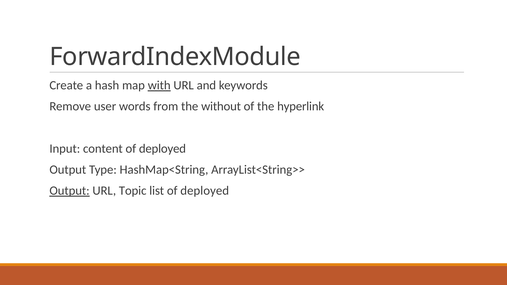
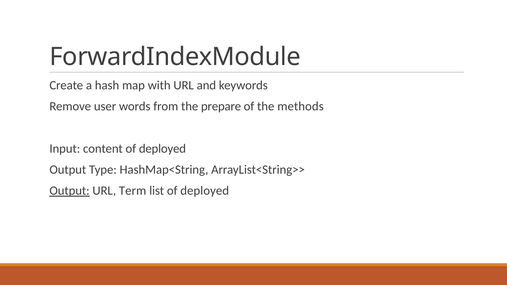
with underline: present -> none
without: without -> prepare
hyperlink: hyperlink -> methods
Topic: Topic -> Term
